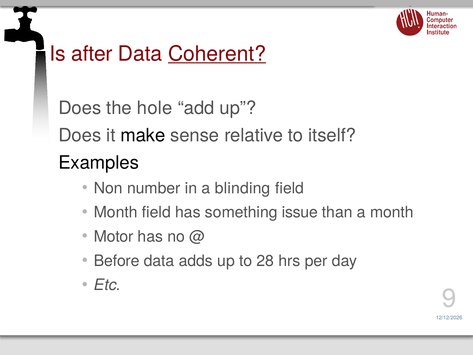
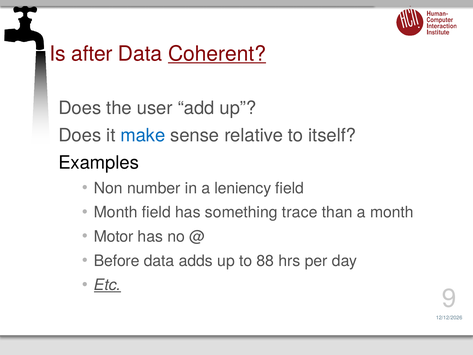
hole: hole -> user
make colour: black -> blue
blinding: blinding -> leniency
issue: issue -> trace
28: 28 -> 88
Etc underline: none -> present
